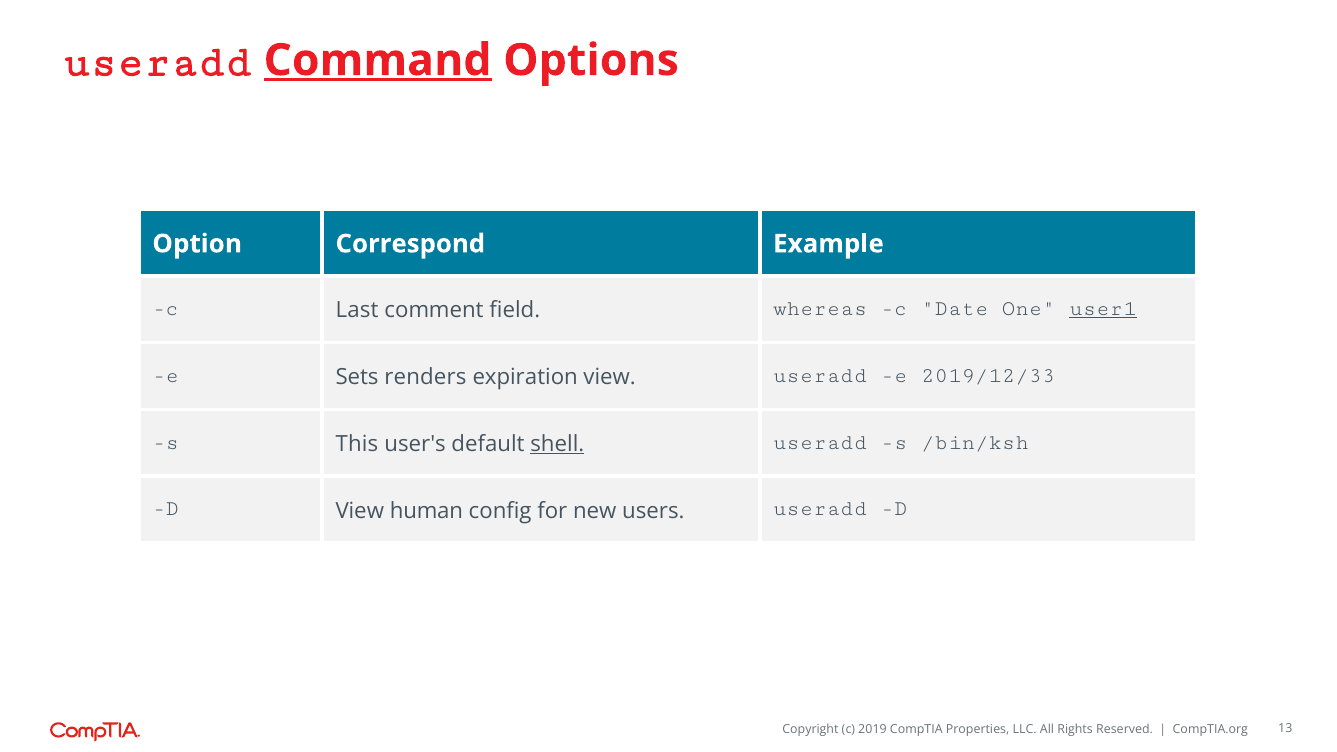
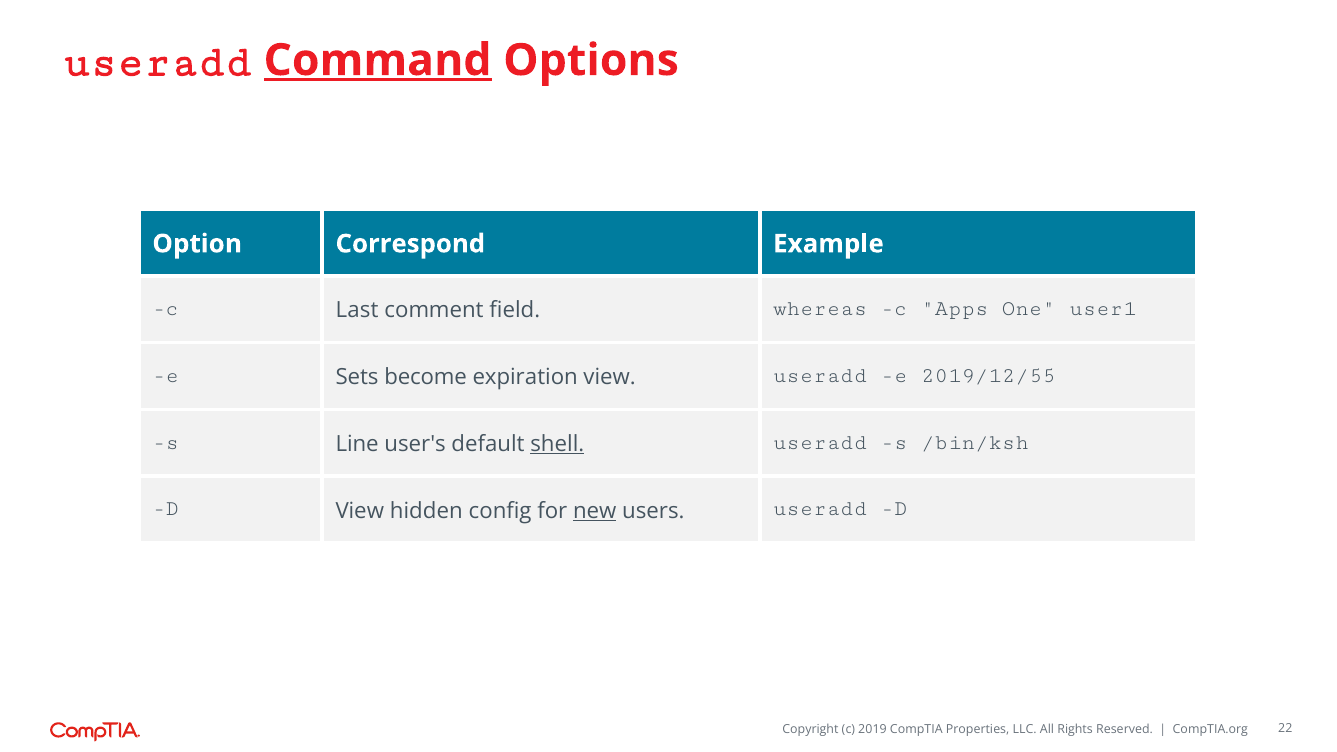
Date: Date -> Apps
user1 underline: present -> none
renders: renders -> become
2019/12/33: 2019/12/33 -> 2019/12/55
This: This -> Line
human: human -> hidden
new underline: none -> present
13: 13 -> 22
